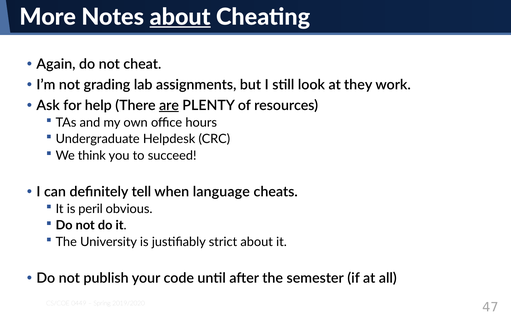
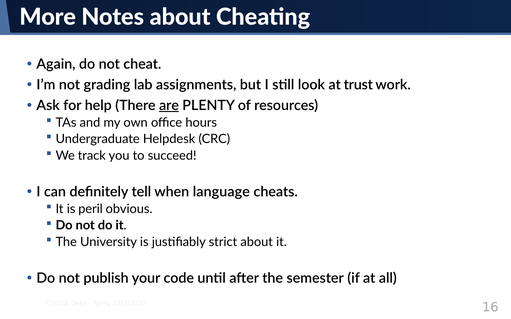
about at (180, 17) underline: present -> none
they: they -> trust
think: think -> track
47: 47 -> 16
